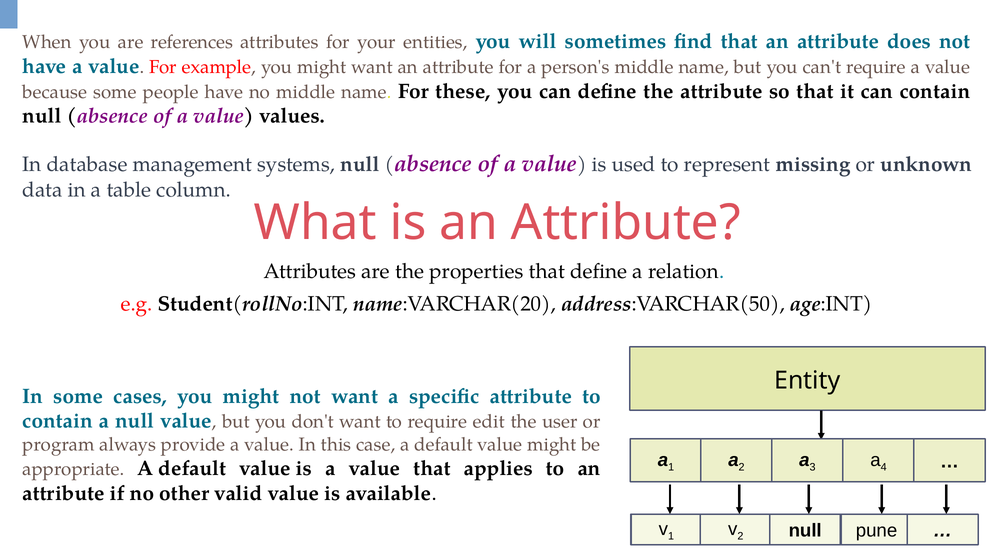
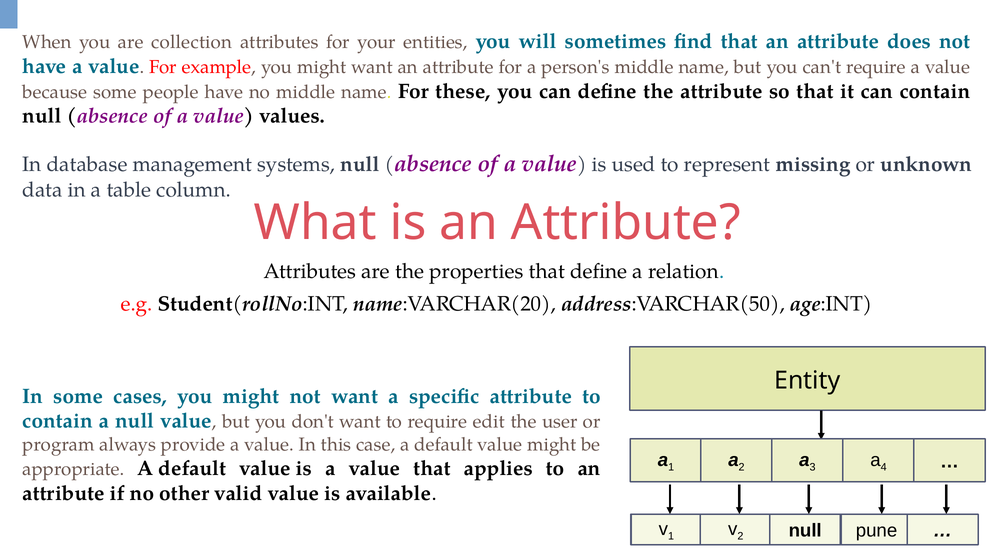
references: references -> collection
